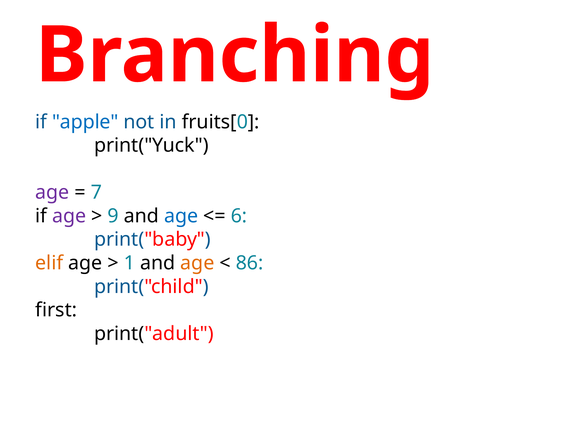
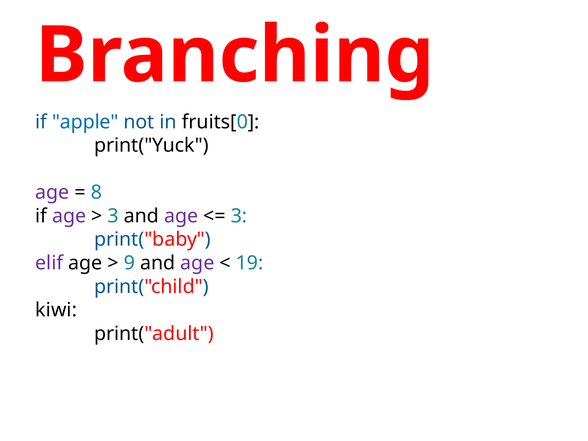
7: 7 -> 8
9 at (113, 216): 9 -> 3
age at (181, 216) colour: blue -> purple
6 at (239, 216): 6 -> 3
elif colour: orange -> purple
1: 1 -> 9
age at (197, 263) colour: orange -> purple
86: 86 -> 19
first: first -> kiwi
